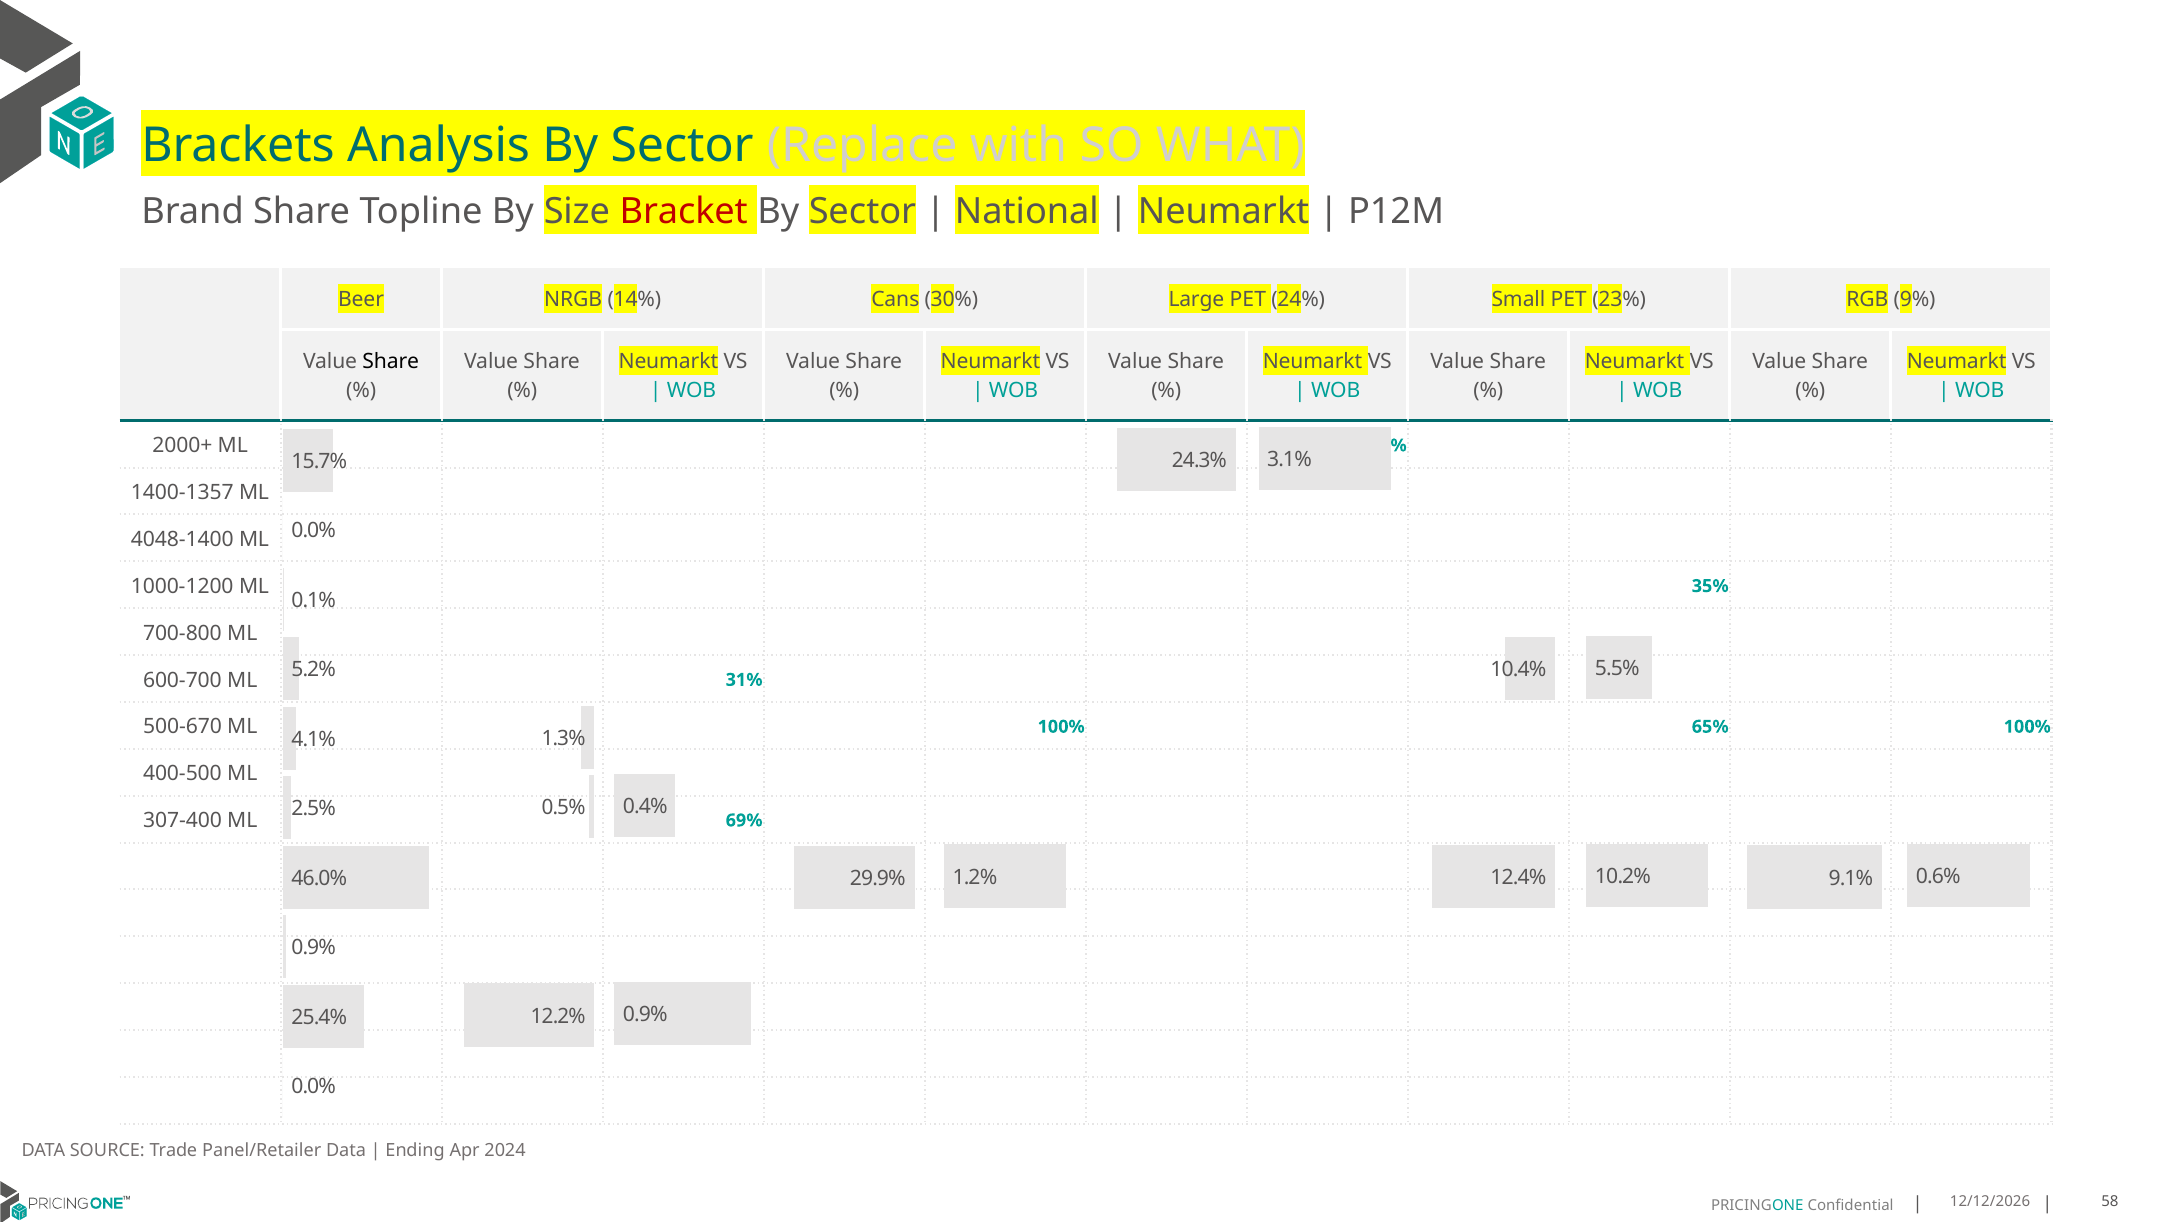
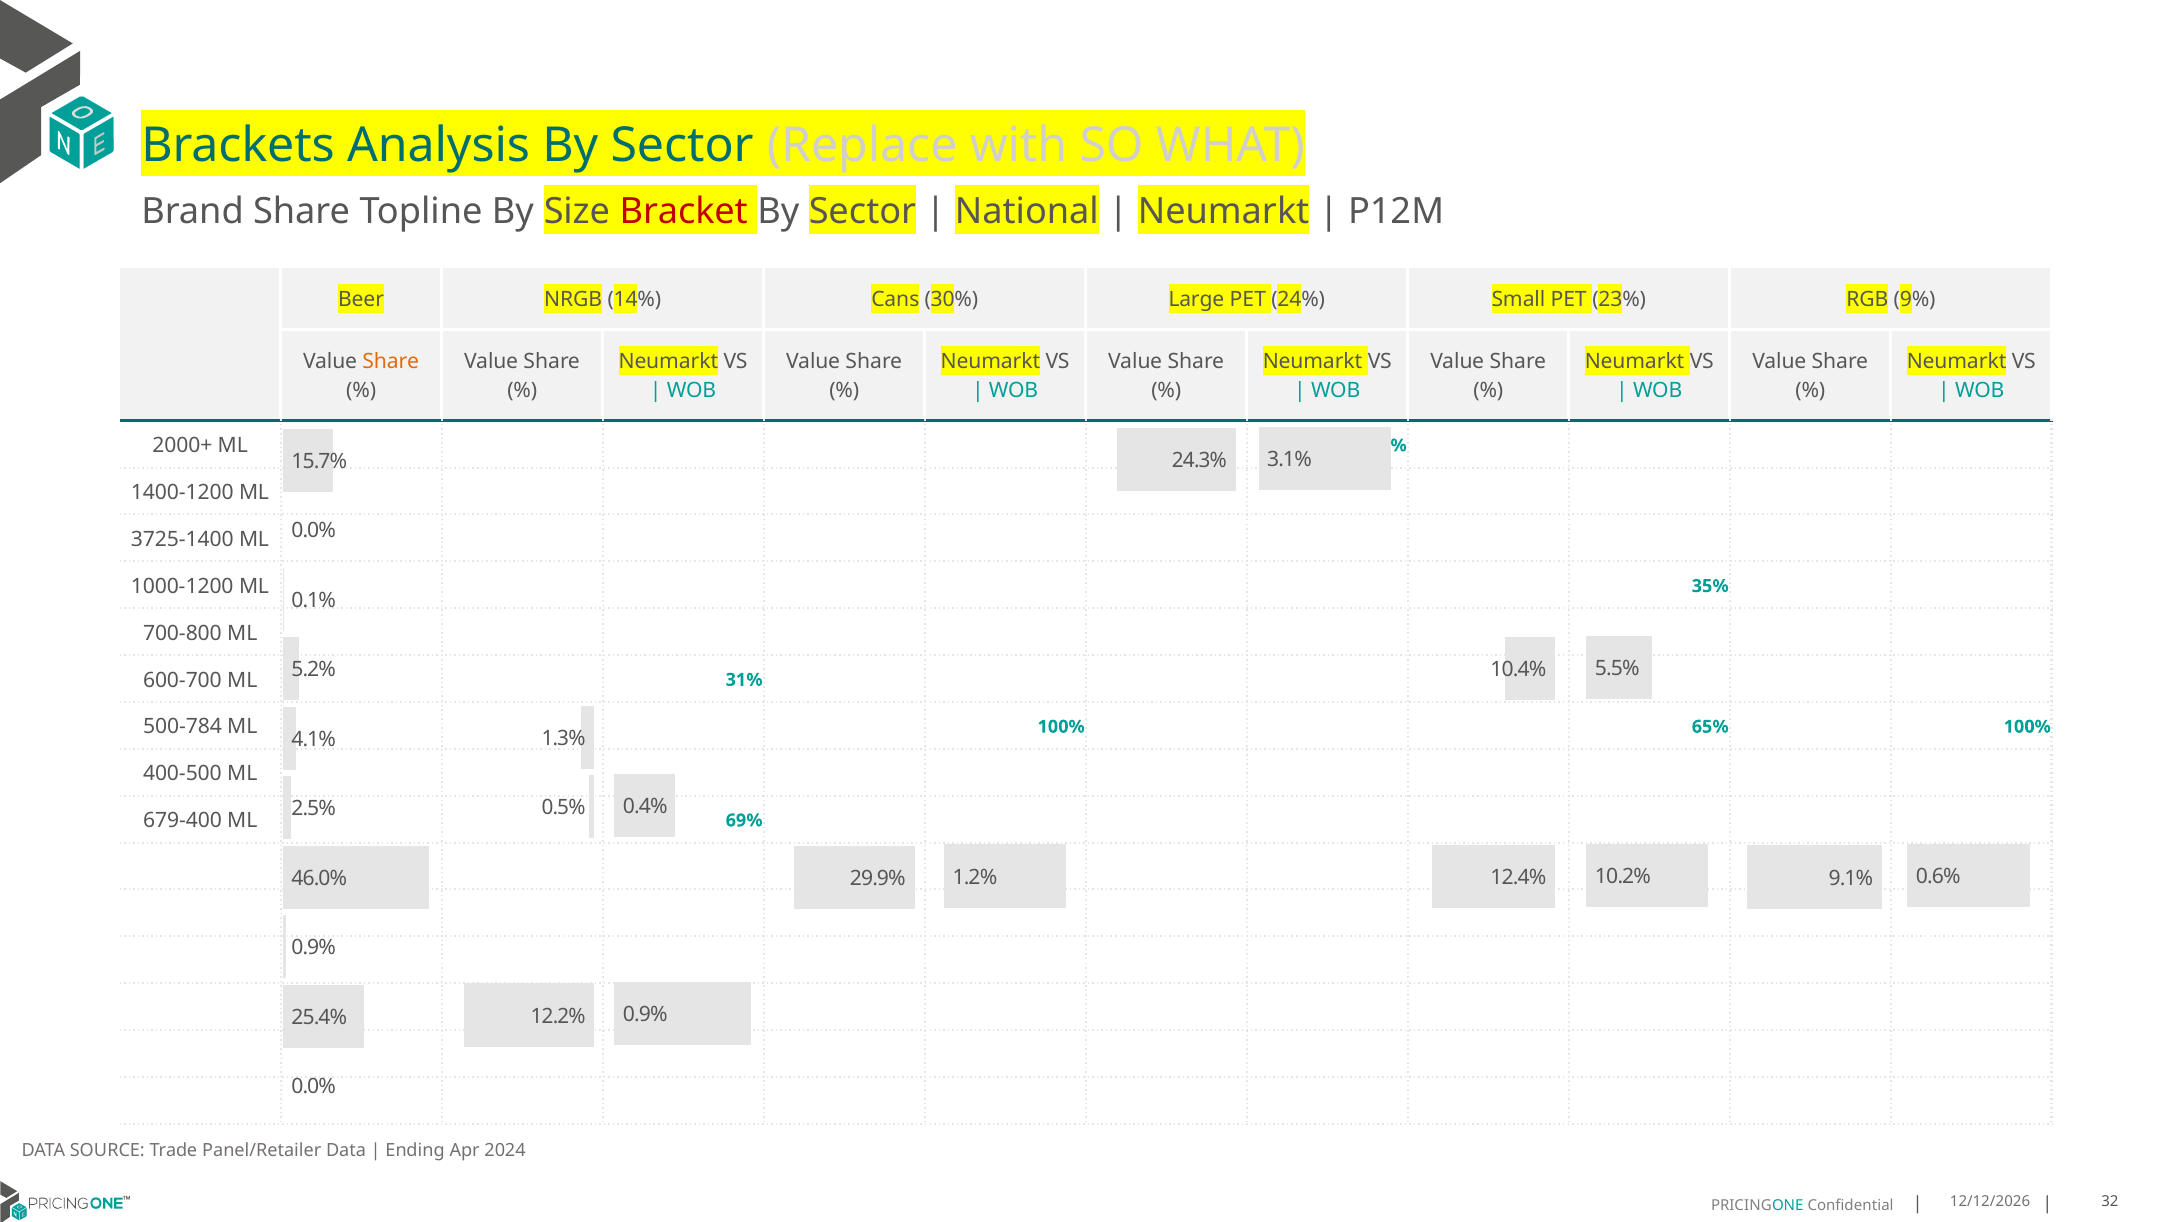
Share at (391, 362) colour: black -> orange
1400-1357: 1400-1357 -> 1400-1200
4048-1400: 4048-1400 -> 3725-1400
500-670: 500-670 -> 500-784
307-400: 307-400 -> 679-400
58: 58 -> 32
